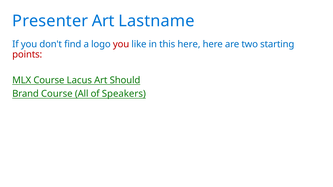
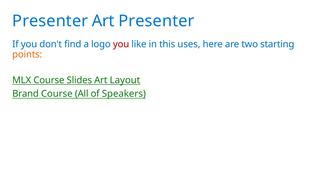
Art Lastname: Lastname -> Presenter
this here: here -> uses
points colour: red -> orange
Lacus: Lacus -> Slides
Should: Should -> Layout
